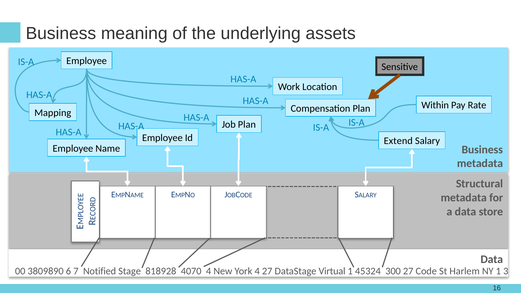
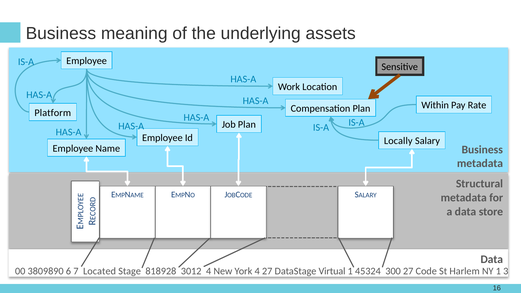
Mapping: Mapping -> Platform
Extend: Extend -> Locally
Notified: Notified -> Located
4070: 4070 -> 3012
